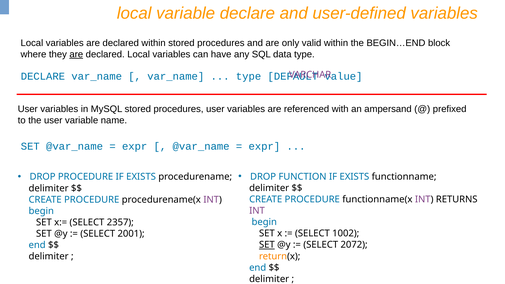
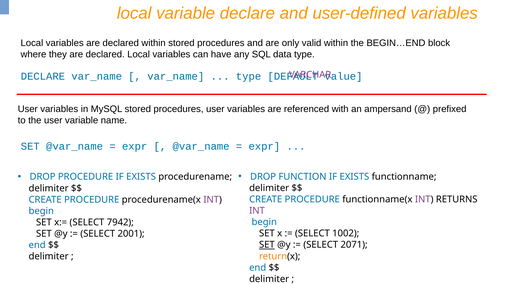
are at (76, 54) underline: present -> none
2357: 2357 -> 7942
2072: 2072 -> 2071
